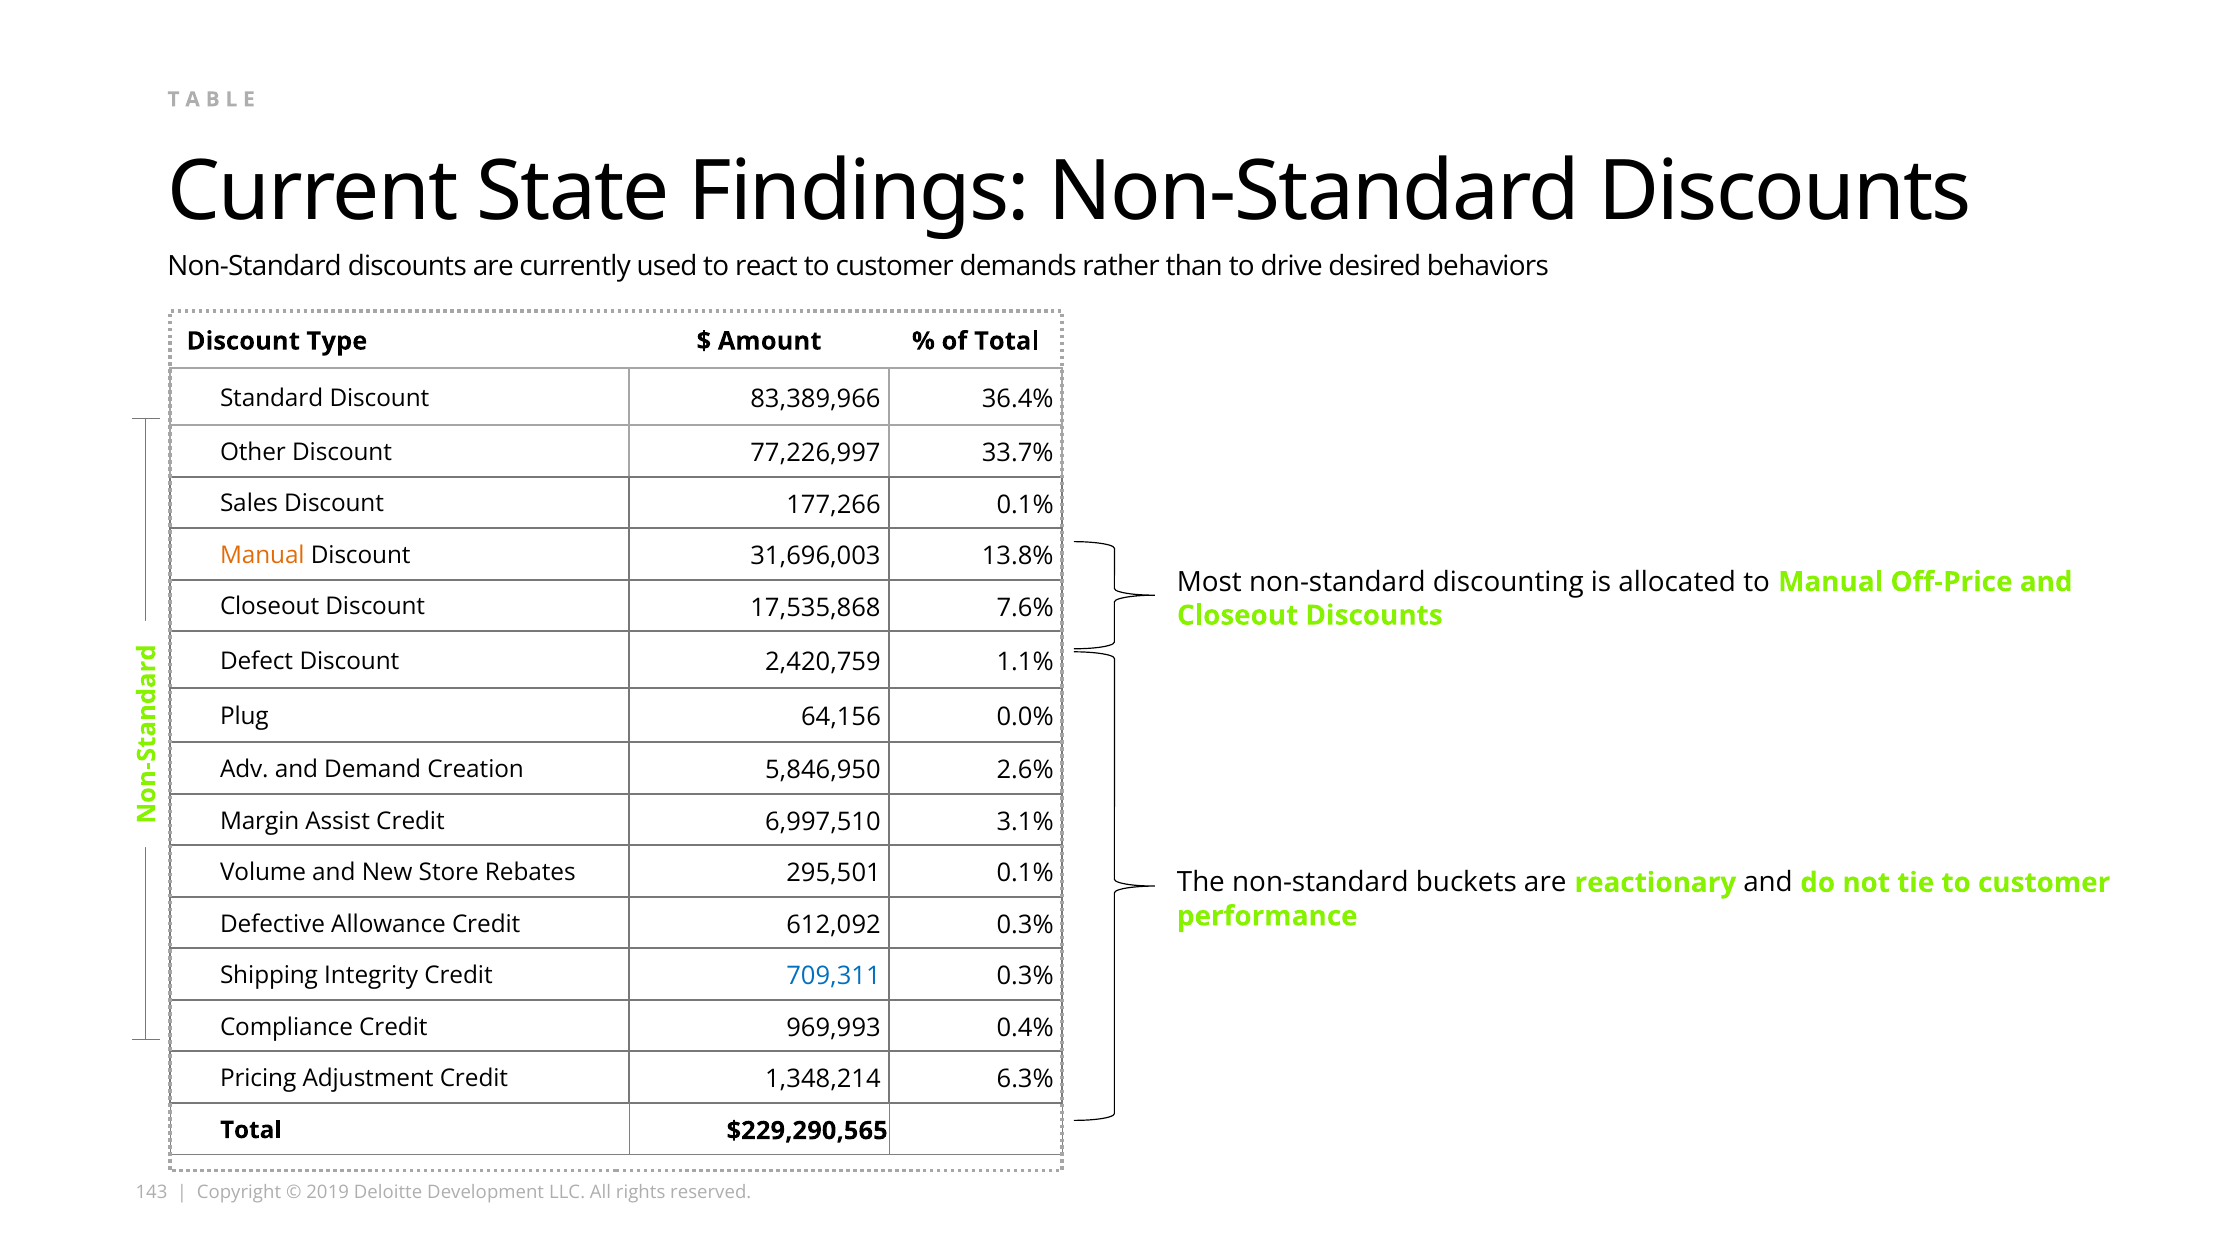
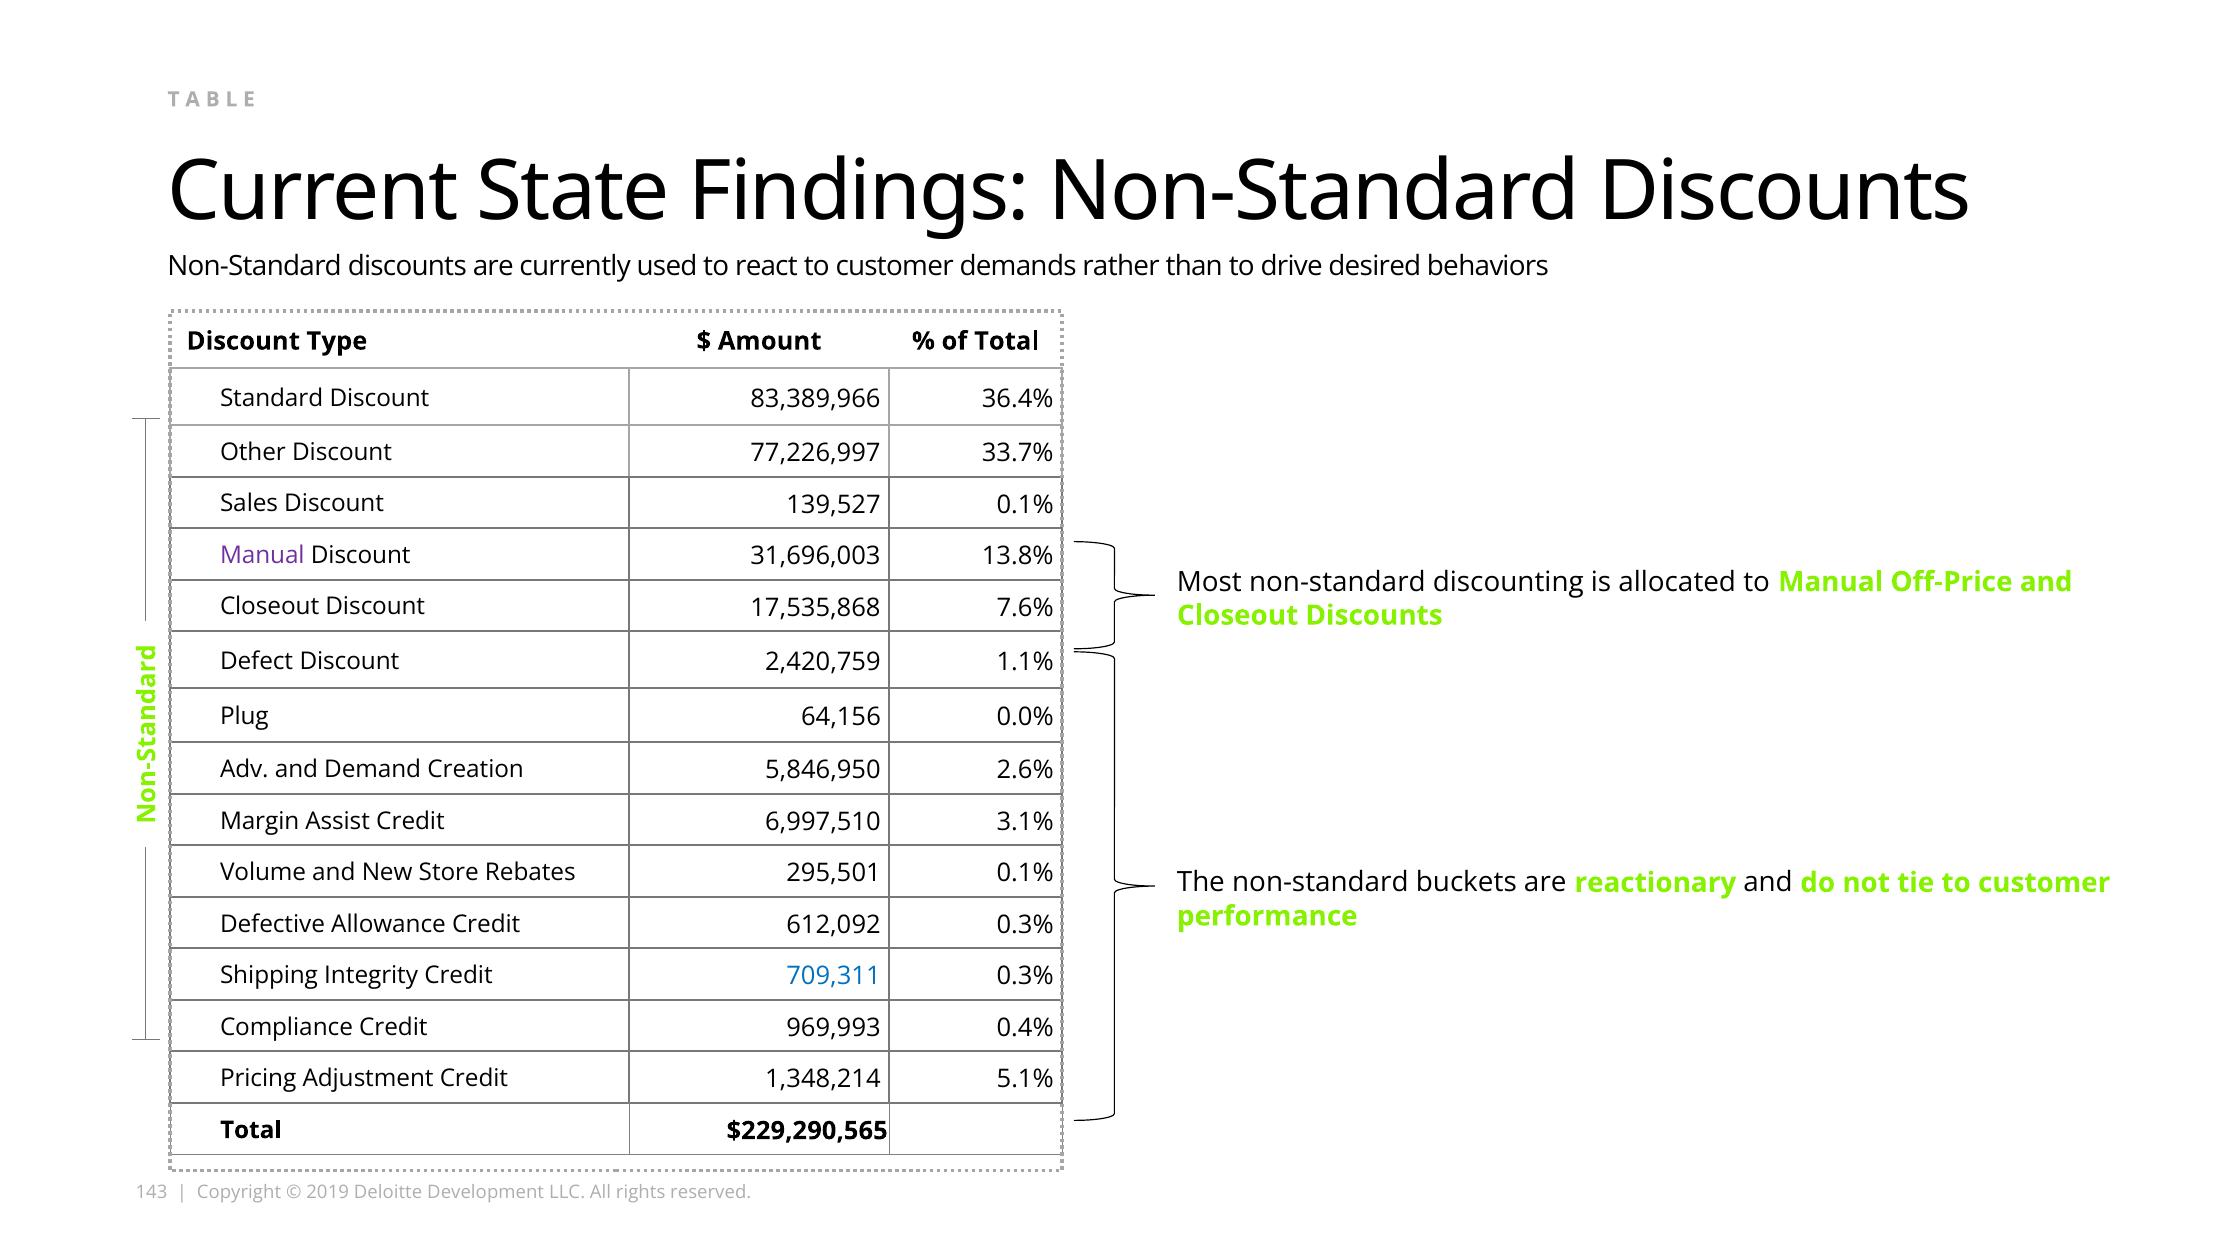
177,266: 177,266 -> 139,527
Manual at (262, 555) colour: orange -> purple
6.3%: 6.3% -> 5.1%
